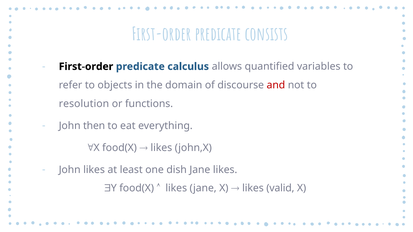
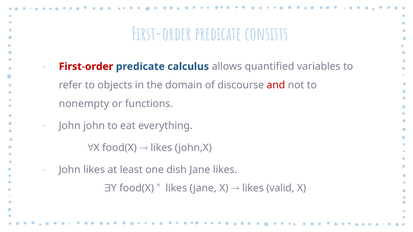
First-order at (86, 67) colour: black -> red
resolution: resolution -> nonempty
John then: then -> john
